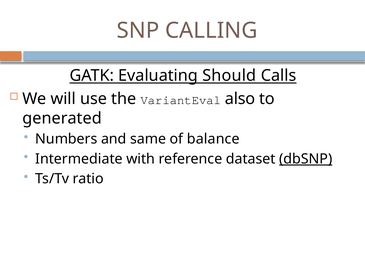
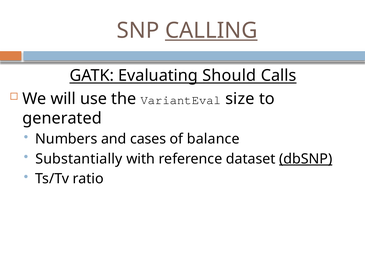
CALLING underline: none -> present
also: also -> size
same: same -> cases
Intermediate: Intermediate -> Substantially
